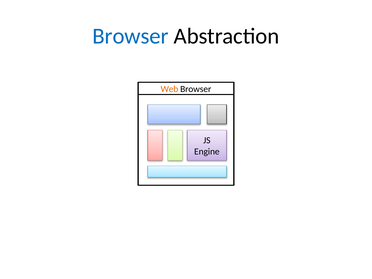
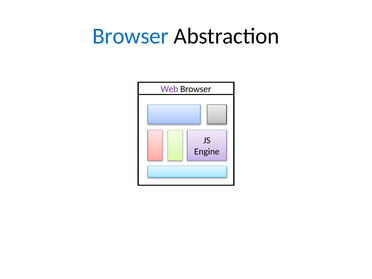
Web colour: orange -> purple
